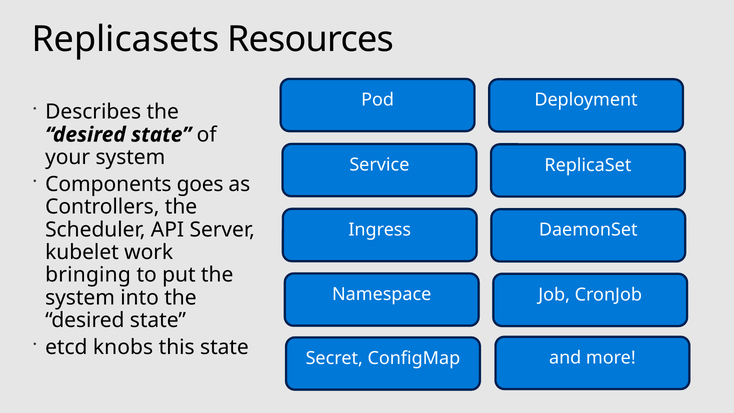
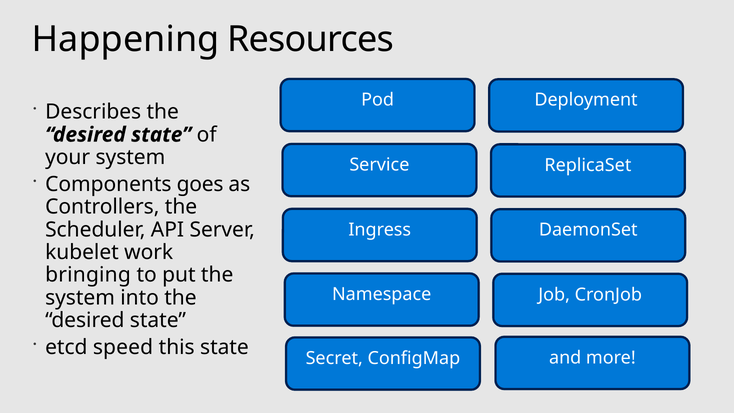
Replicasets: Replicasets -> Happening
knobs: knobs -> speed
